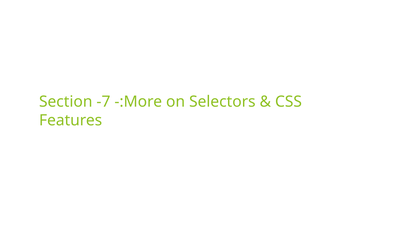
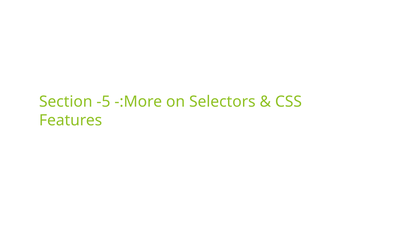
-7: -7 -> -5
